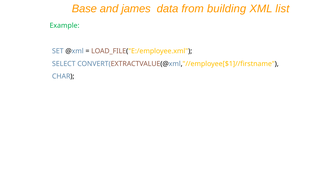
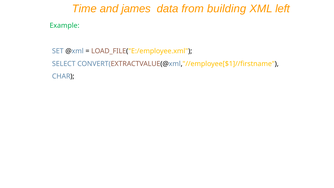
Base: Base -> Time
list: list -> left
